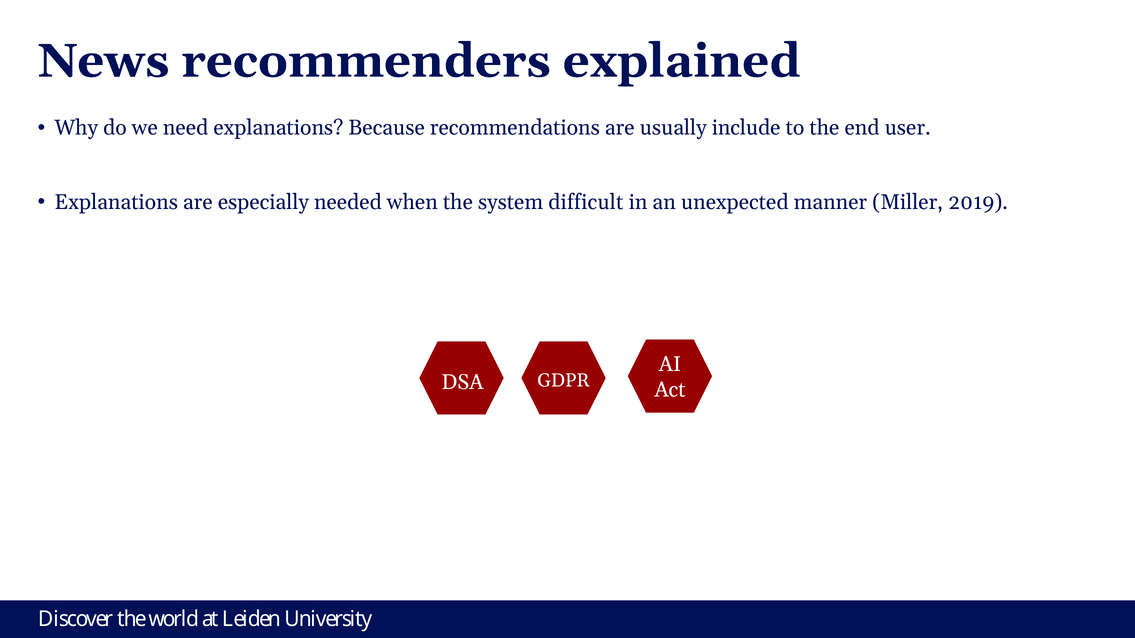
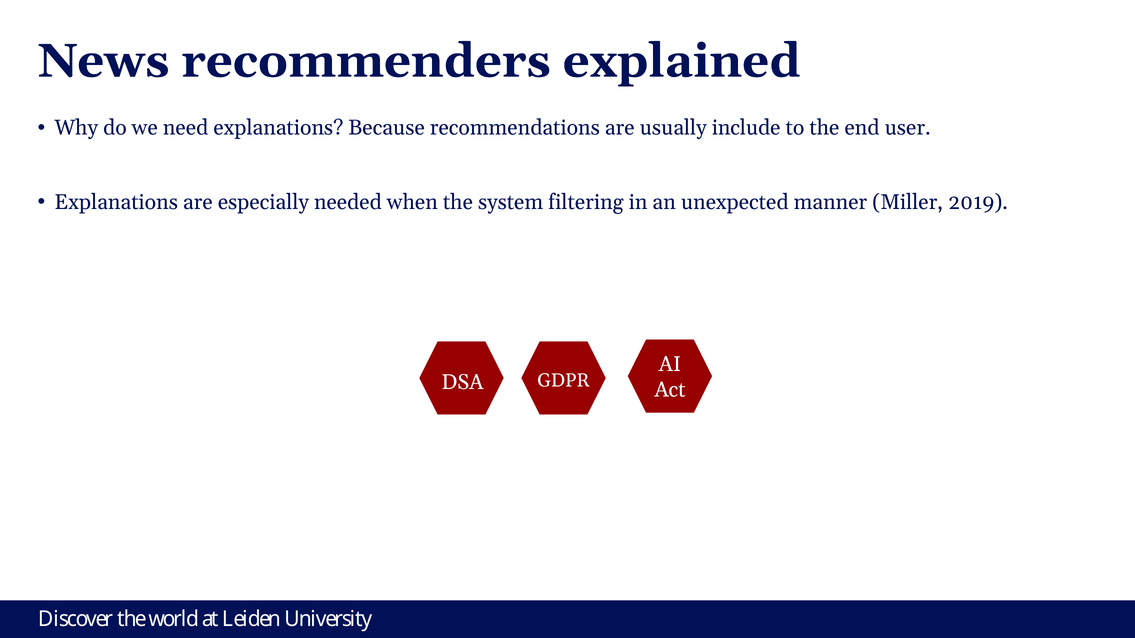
difficult: difficult -> filtering
